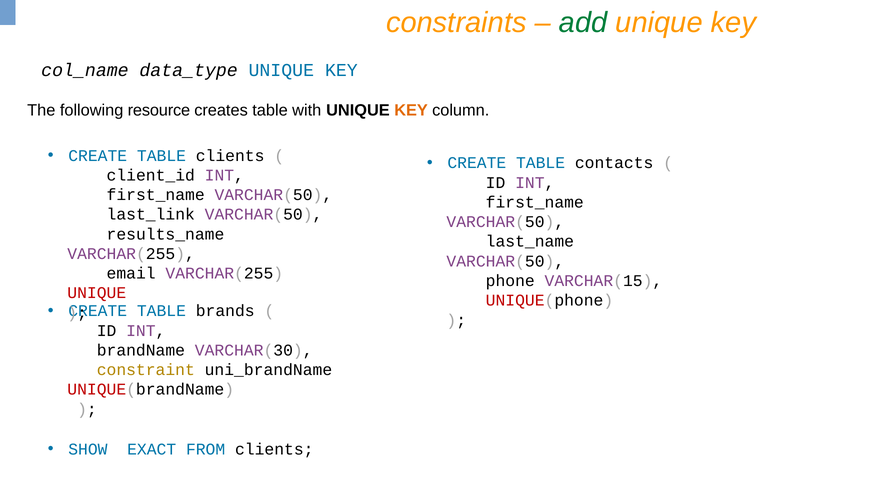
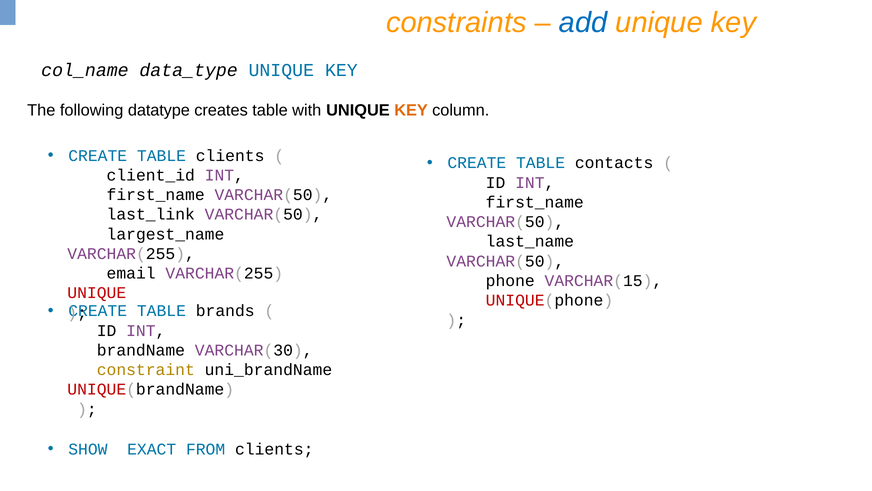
add colour: green -> blue
resource: resource -> datatype
results_name: results_name -> largest_name
